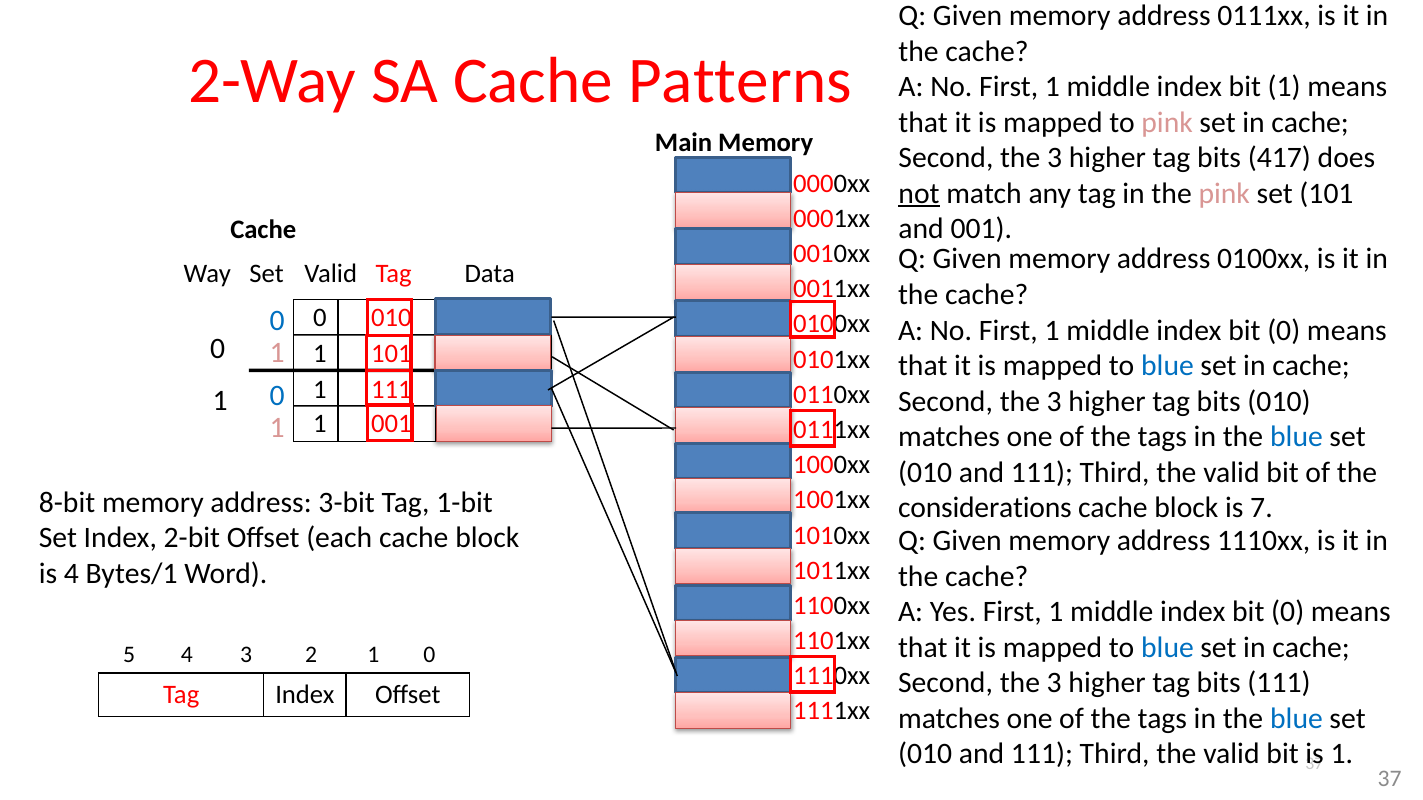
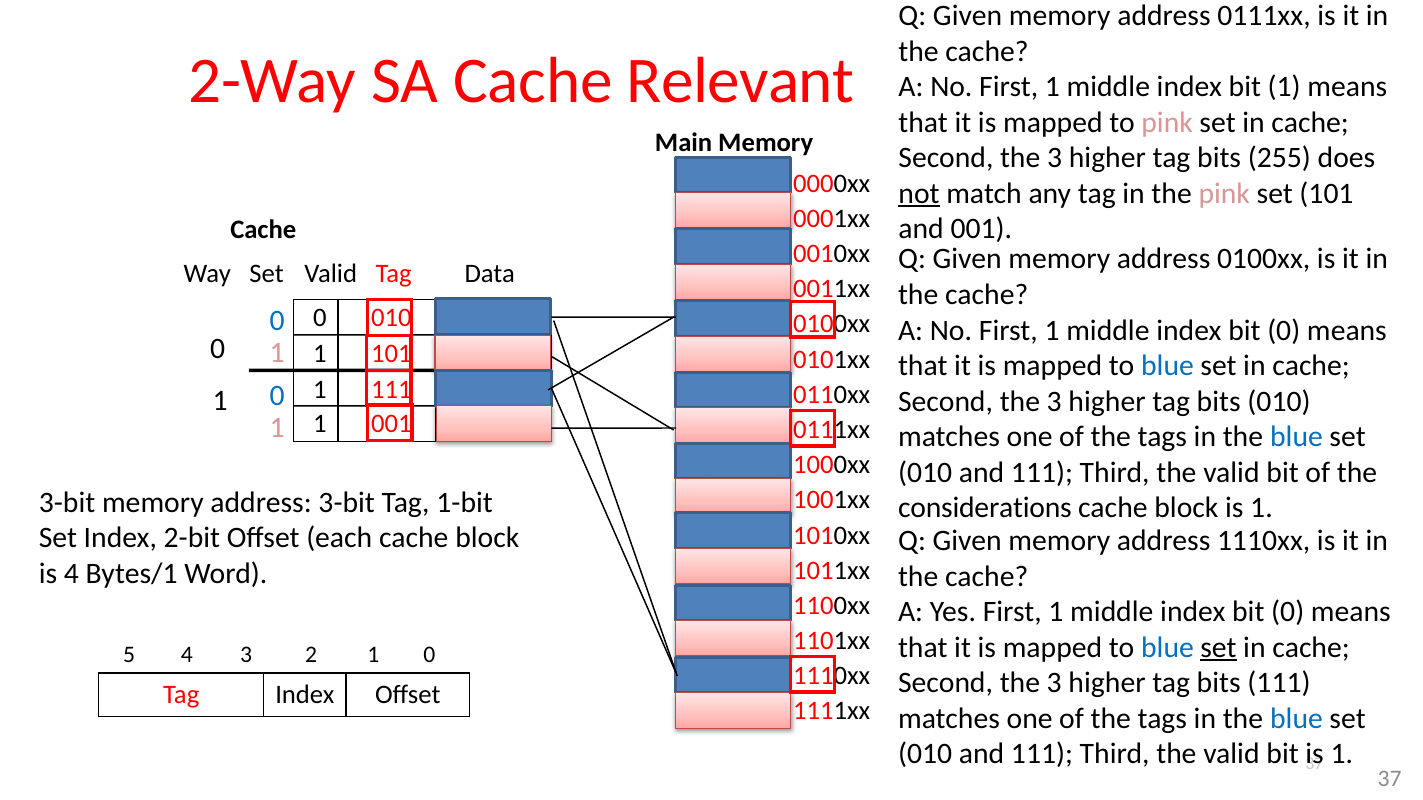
Patterns: Patterns -> Relevant
417: 417 -> 255
8-bit at (67, 503): 8-bit -> 3-bit
block is 7: 7 -> 1
set at (1218, 648) underline: none -> present
